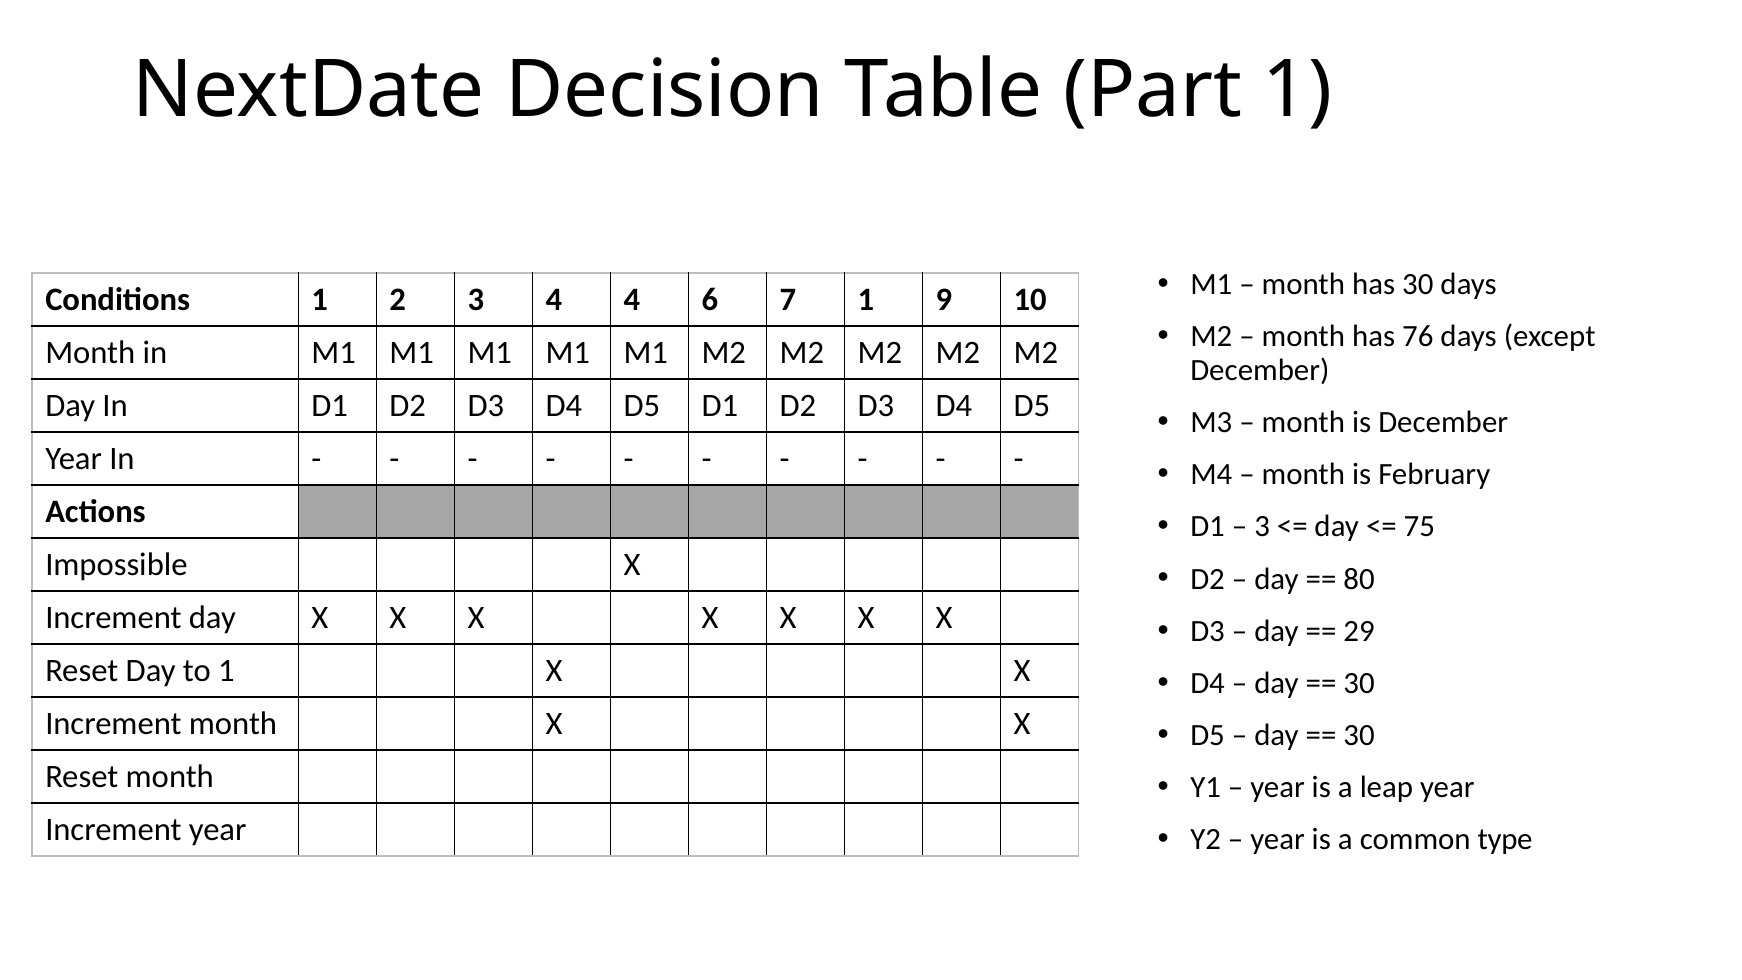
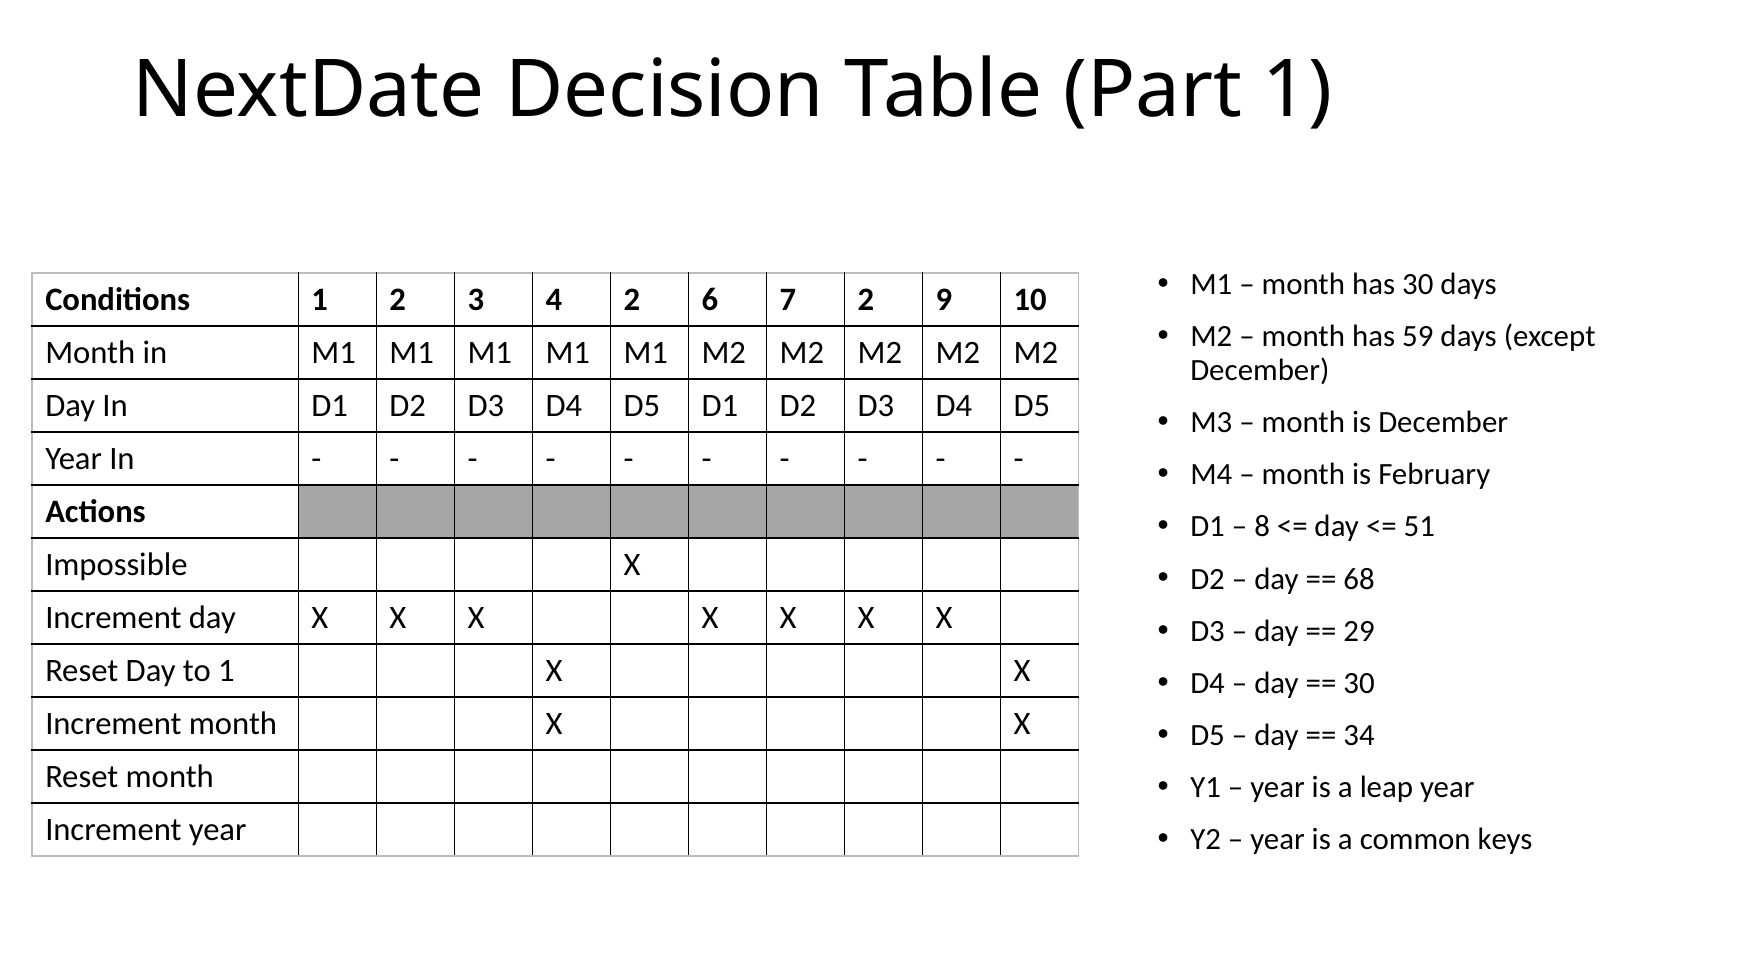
4 4: 4 -> 2
7 1: 1 -> 2
76: 76 -> 59
3 at (1262, 527): 3 -> 8
75: 75 -> 51
80: 80 -> 68
30 at (1359, 735): 30 -> 34
type: type -> keys
